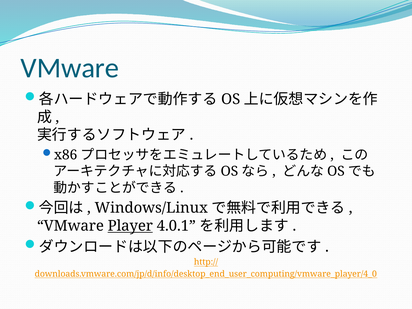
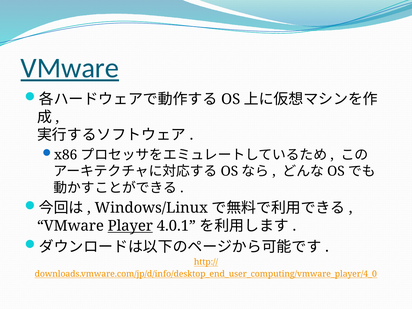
VMware at (70, 68) underline: none -> present
